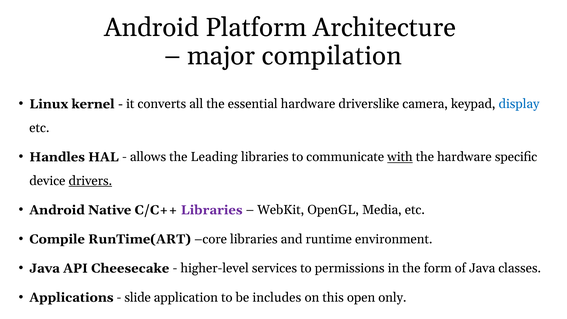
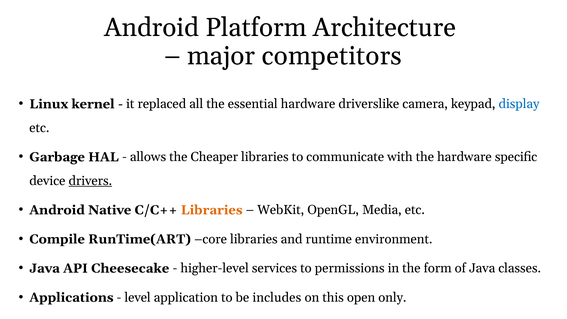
compilation: compilation -> competitors
converts: converts -> replaced
Handles: Handles -> Garbage
Leading: Leading -> Cheaper
with underline: present -> none
Libraries at (212, 210) colour: purple -> orange
slide: slide -> level
